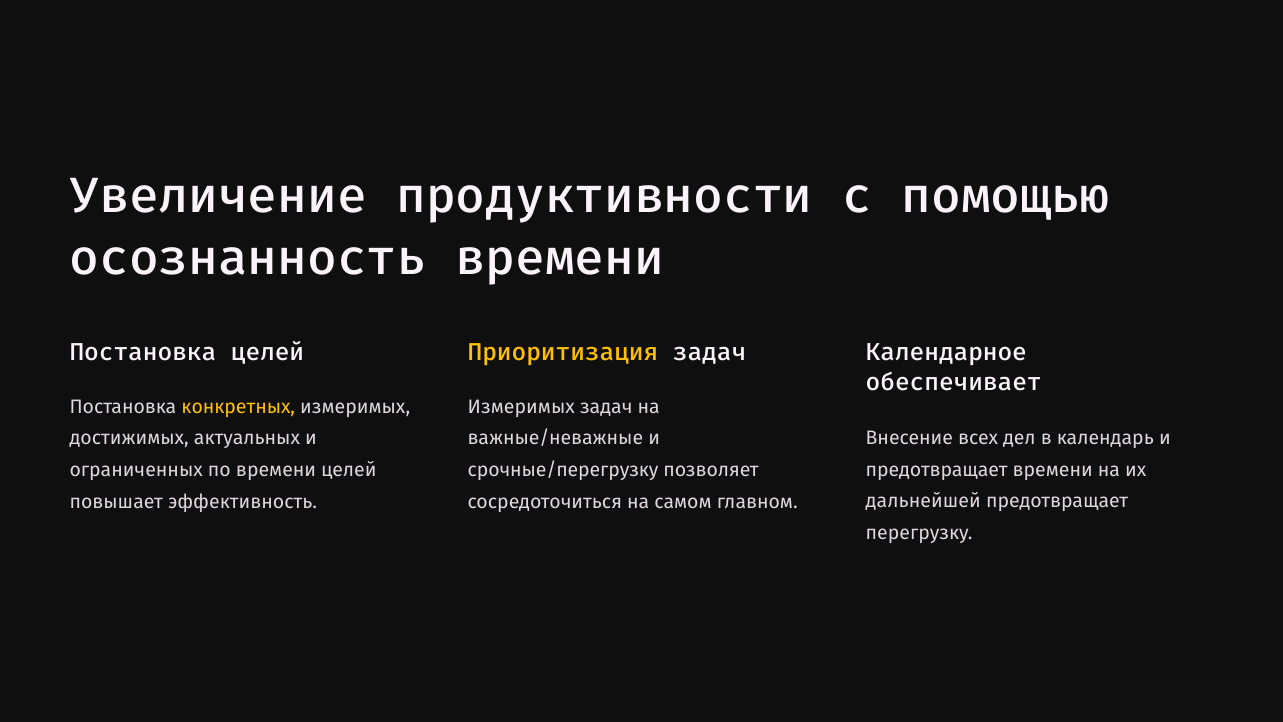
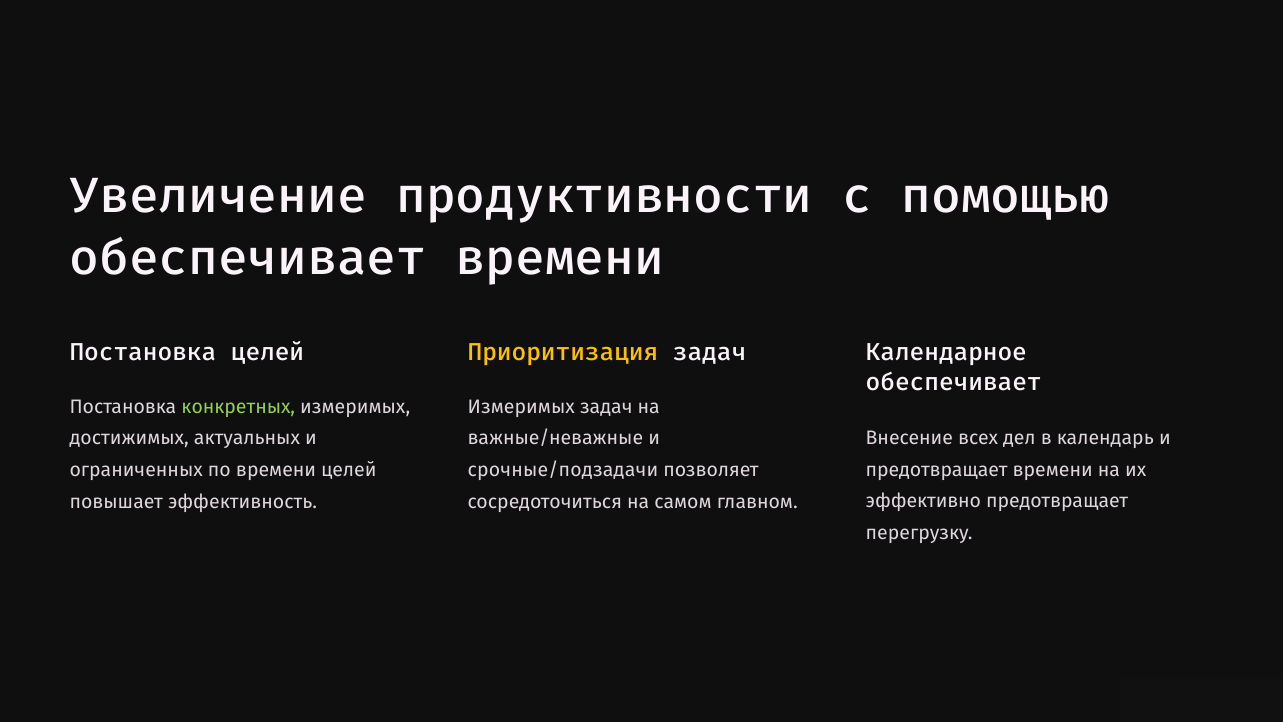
осознанность at (248, 258): осознанность -> обеспечивает
конкретных colour: yellow -> light green
срочные/перегрузку: срочные/перегрузку -> срочные/подзадачи
дальнейшей: дальнейшей -> эффективно
